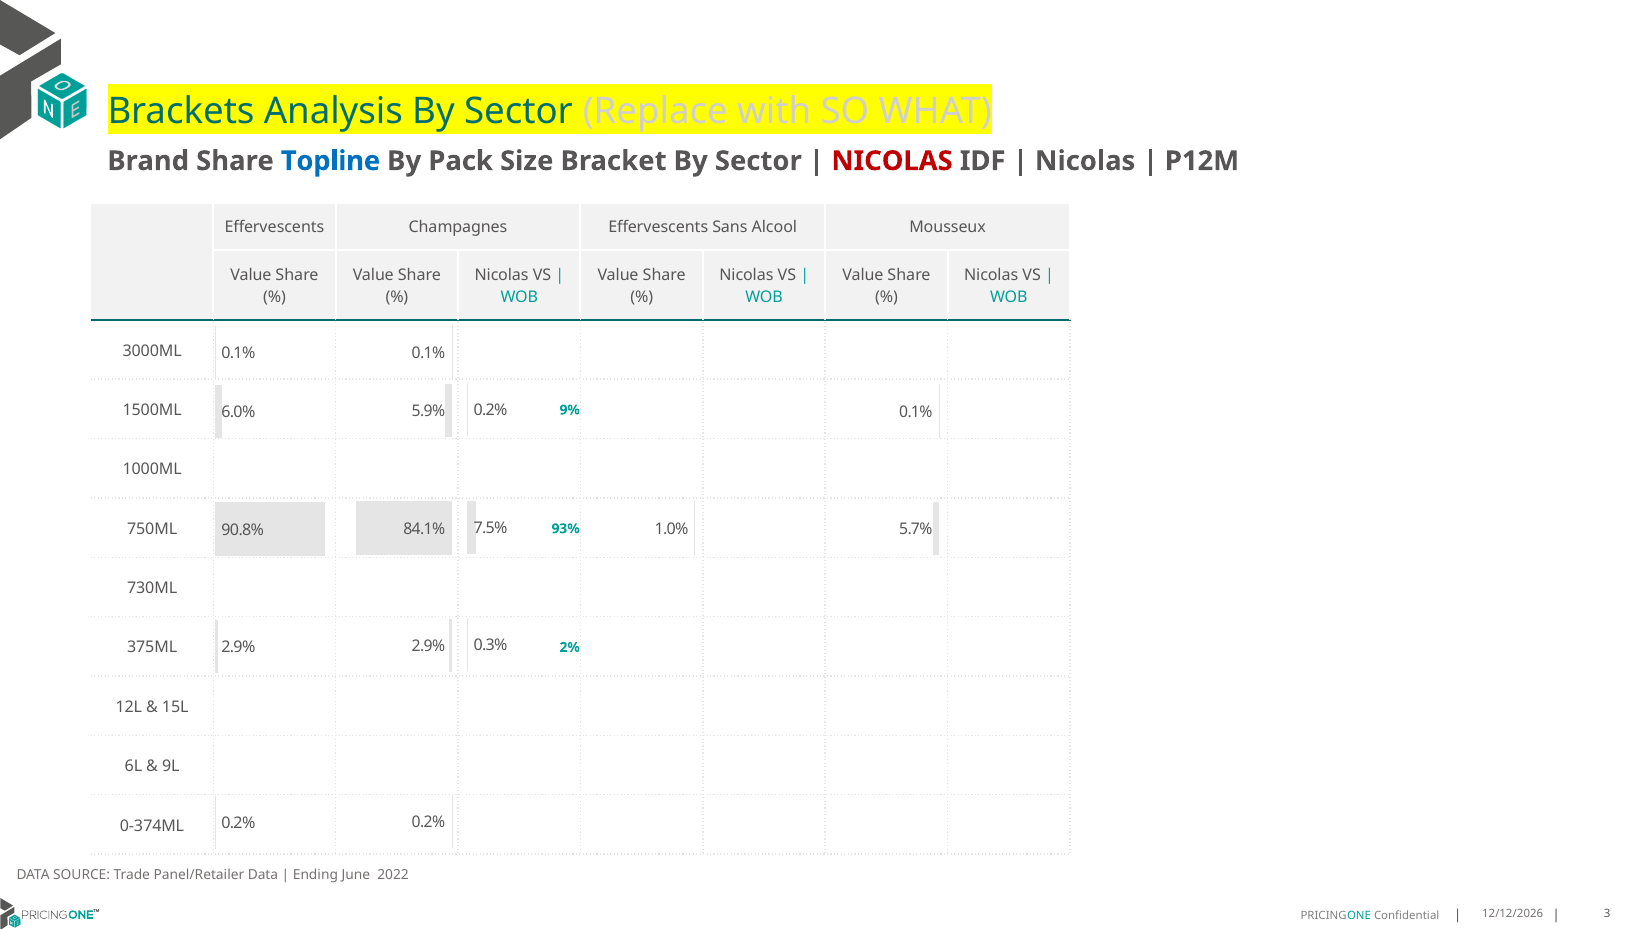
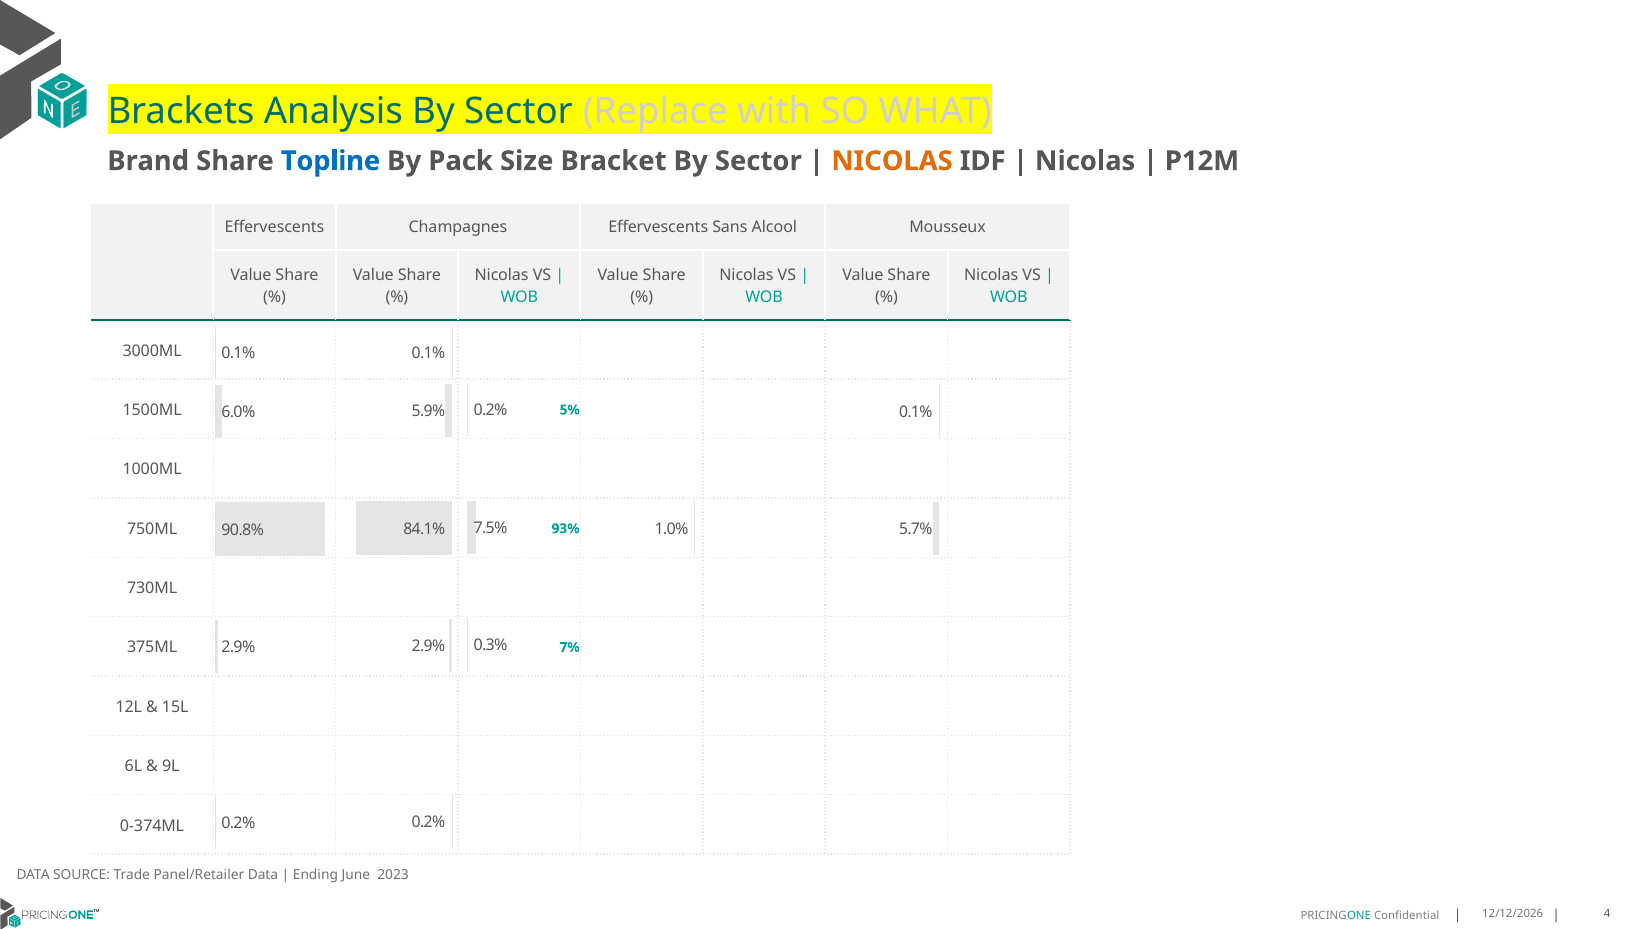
NICOLAS at (892, 161) colour: red -> orange
9%: 9% -> 5%
2%: 2% -> 7%
2022: 2022 -> 2023
3: 3 -> 4
